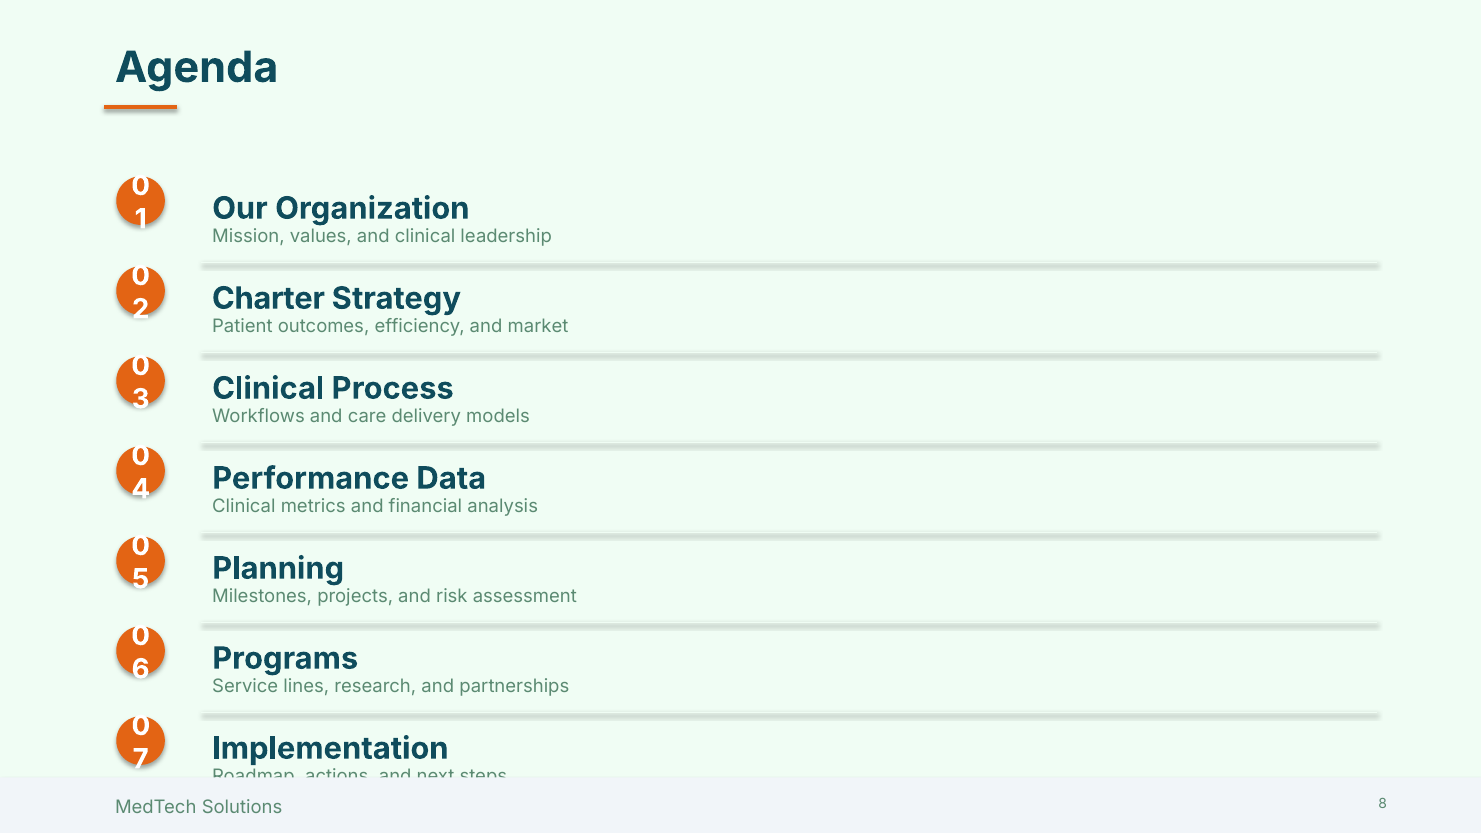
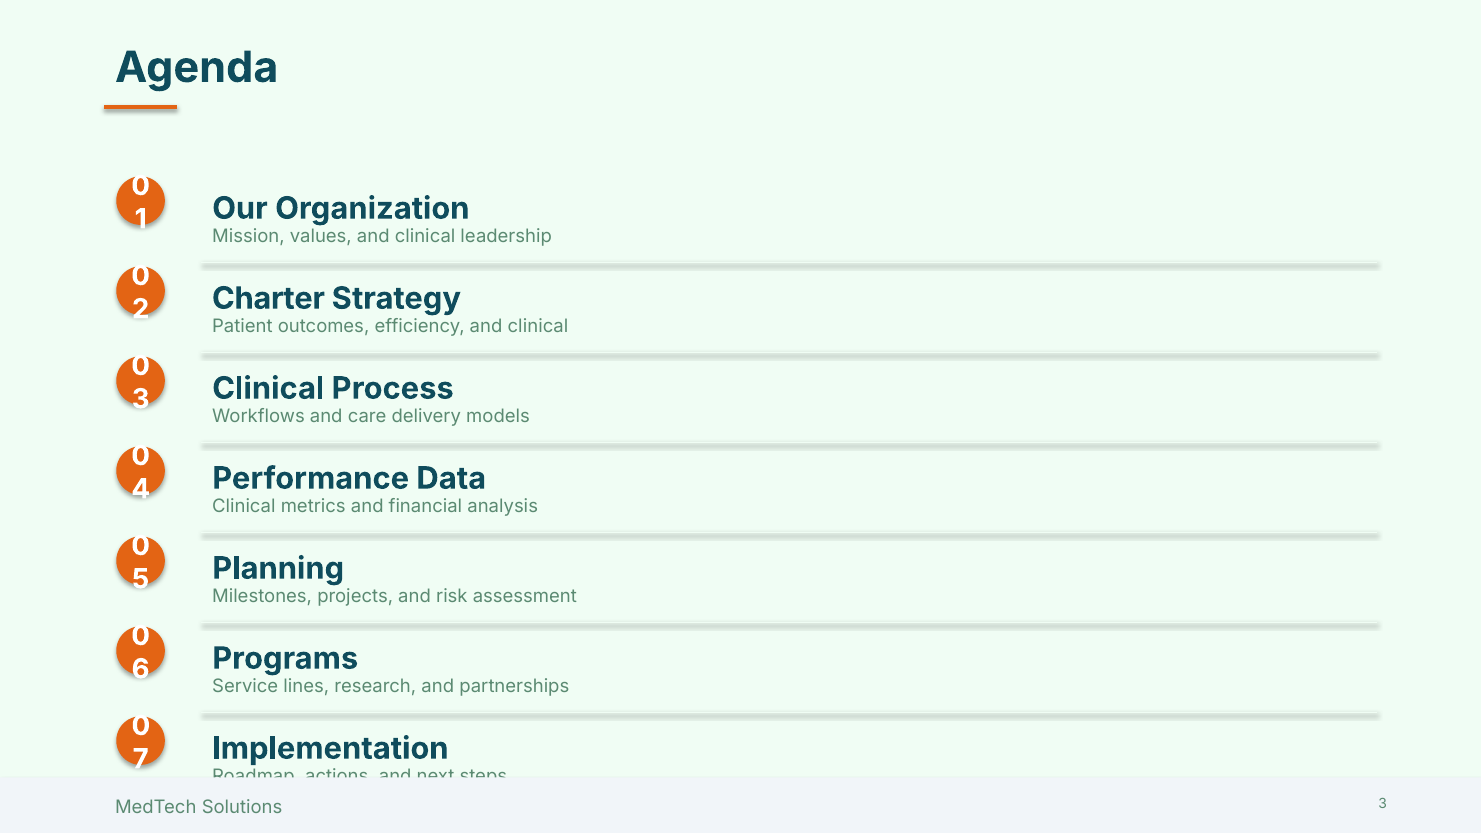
efficiency and market: market -> clinical
Solutions 8: 8 -> 3
